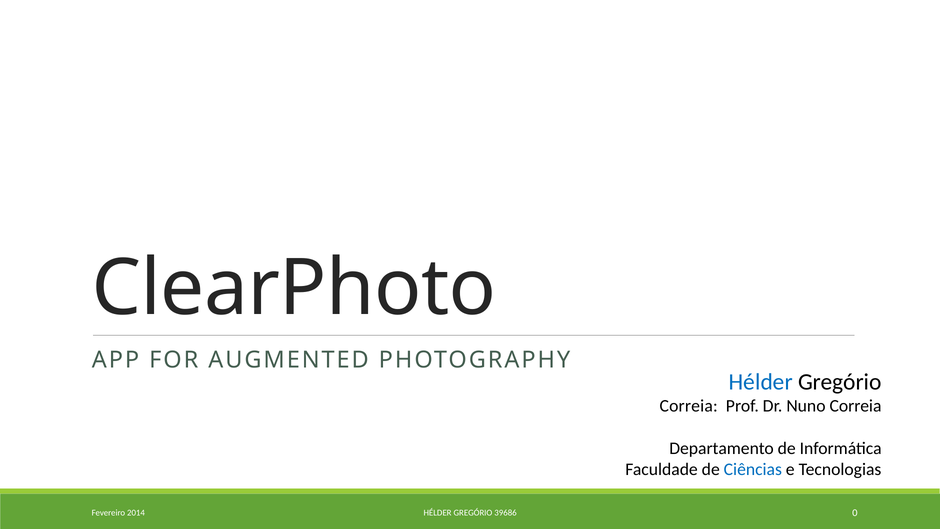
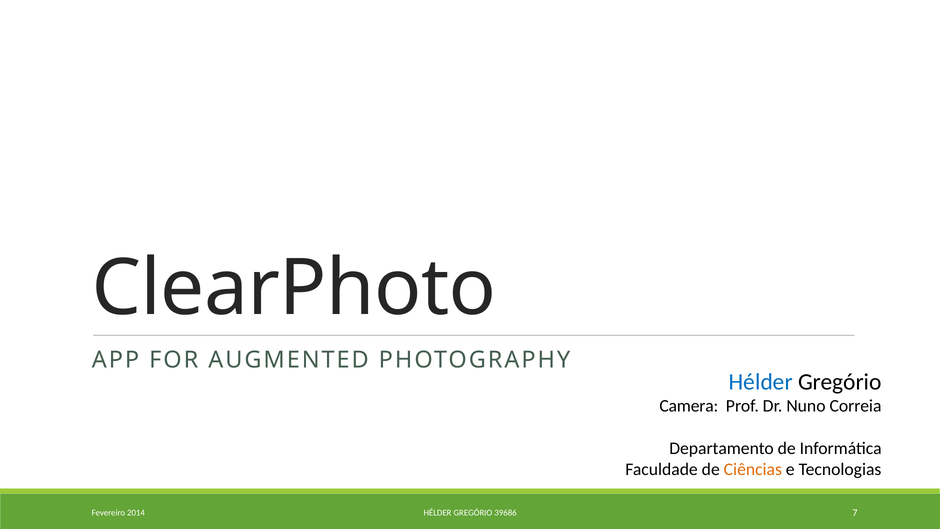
Correia at (689, 406): Correia -> Camera
Ciências colour: blue -> orange
0: 0 -> 7
